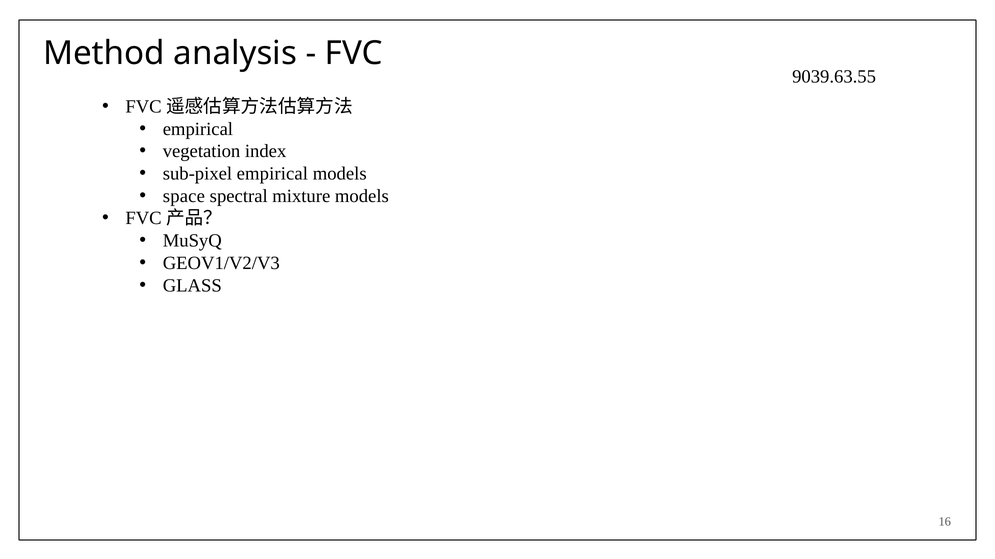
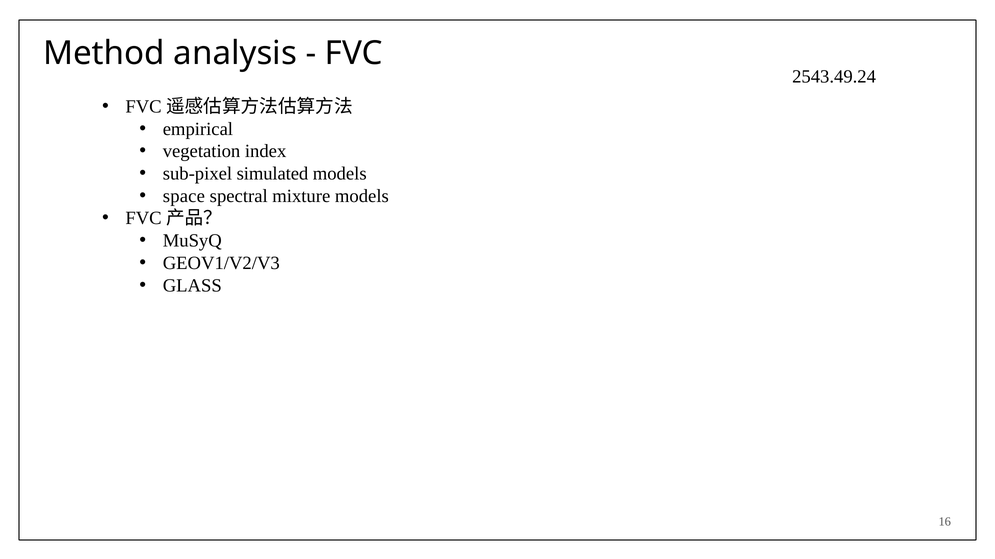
9039.63.55: 9039.63.55 -> 2543.49.24
sub-pixel empirical: empirical -> simulated
